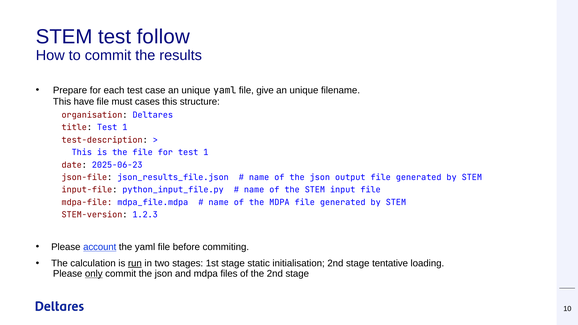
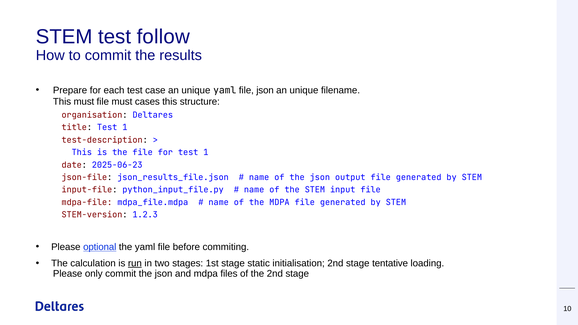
file give: give -> json
This have: have -> must
account: account -> optional
only underline: present -> none
